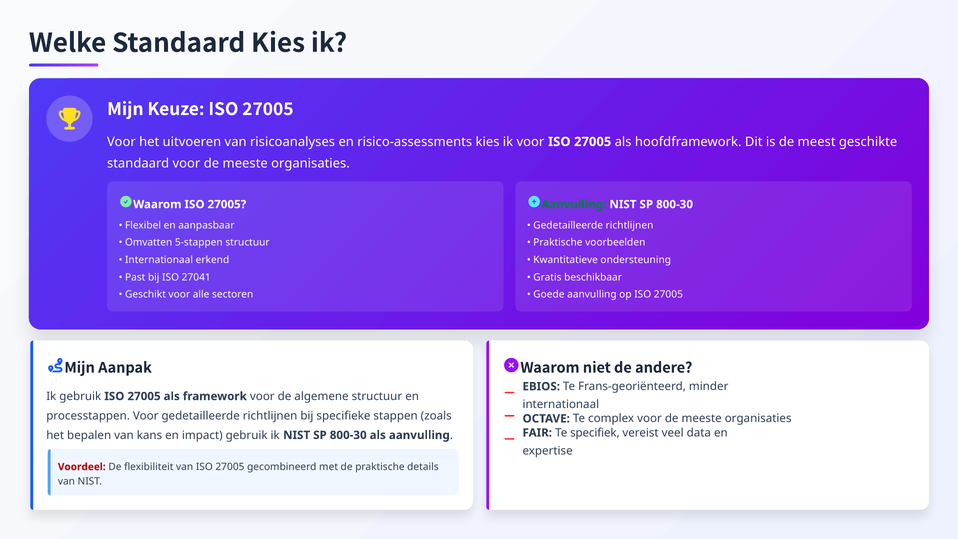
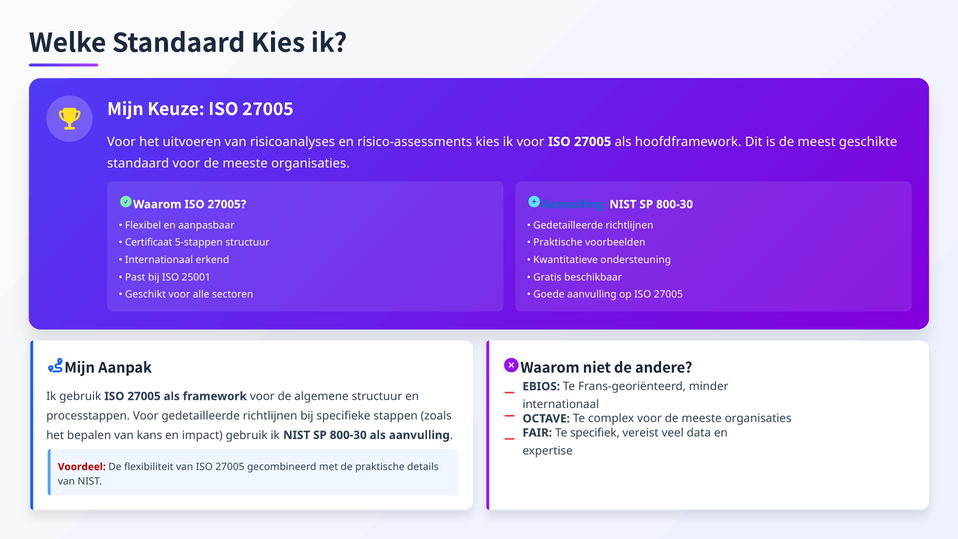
Aanvulling at (574, 204) colour: green -> blue
Omvatten: Omvatten -> Certificaat
27041: 27041 -> 25001
